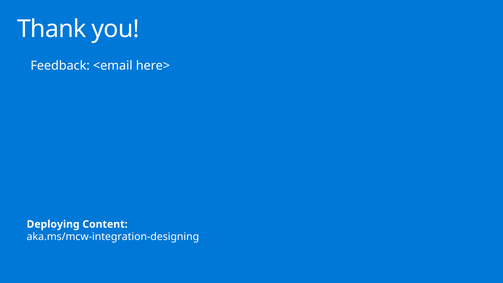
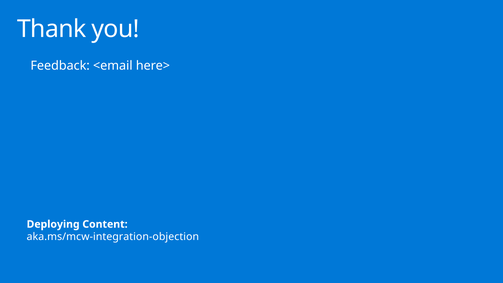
aka.ms/mcw-integration-designing: aka.ms/mcw-integration-designing -> aka.ms/mcw-integration-objection
